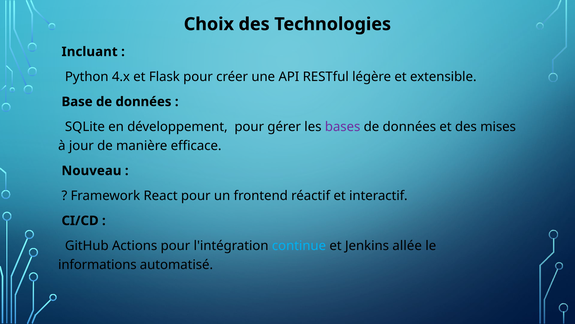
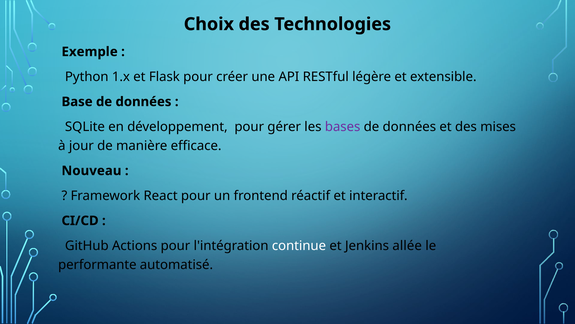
Incluant: Incluant -> Exemple
4.x: 4.x -> 1.x
continue colour: light blue -> white
informations: informations -> performante
